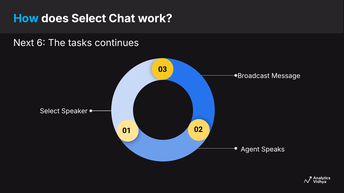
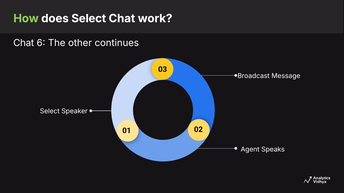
How colour: light blue -> light green
Next at (24, 43): Next -> Chat
tasks: tasks -> other
